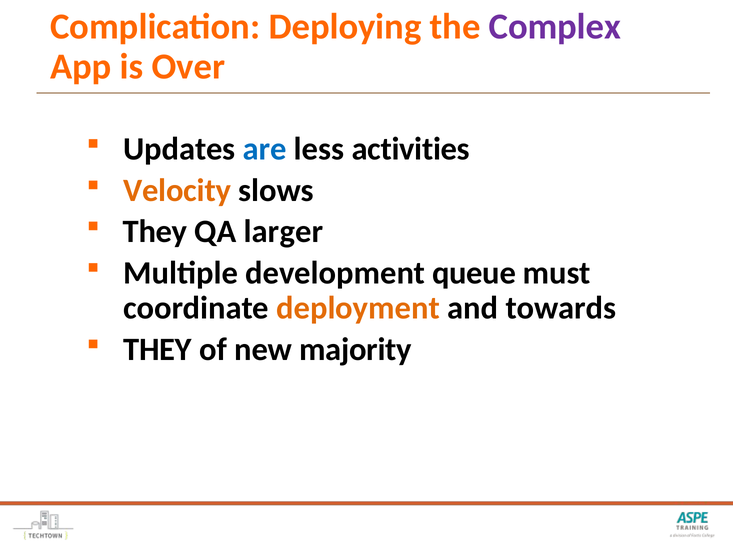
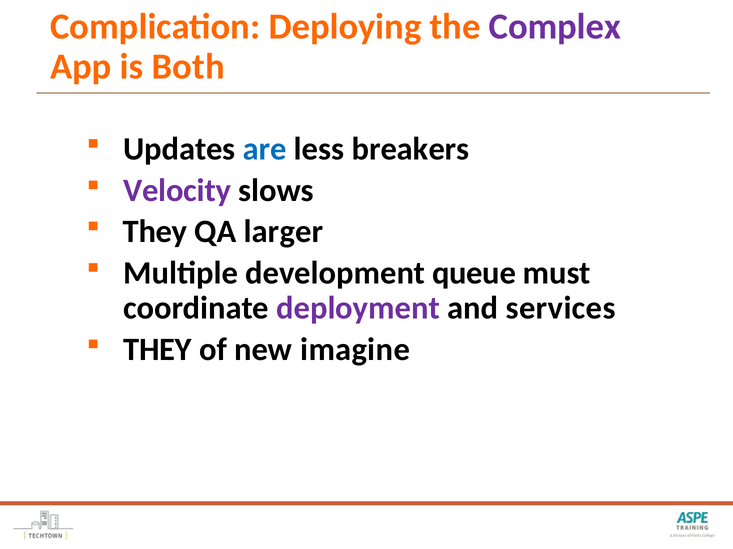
Over: Over -> Both
activities: activities -> breakers
Velocity colour: orange -> purple
deployment colour: orange -> purple
towards: towards -> services
majority: majority -> imagine
